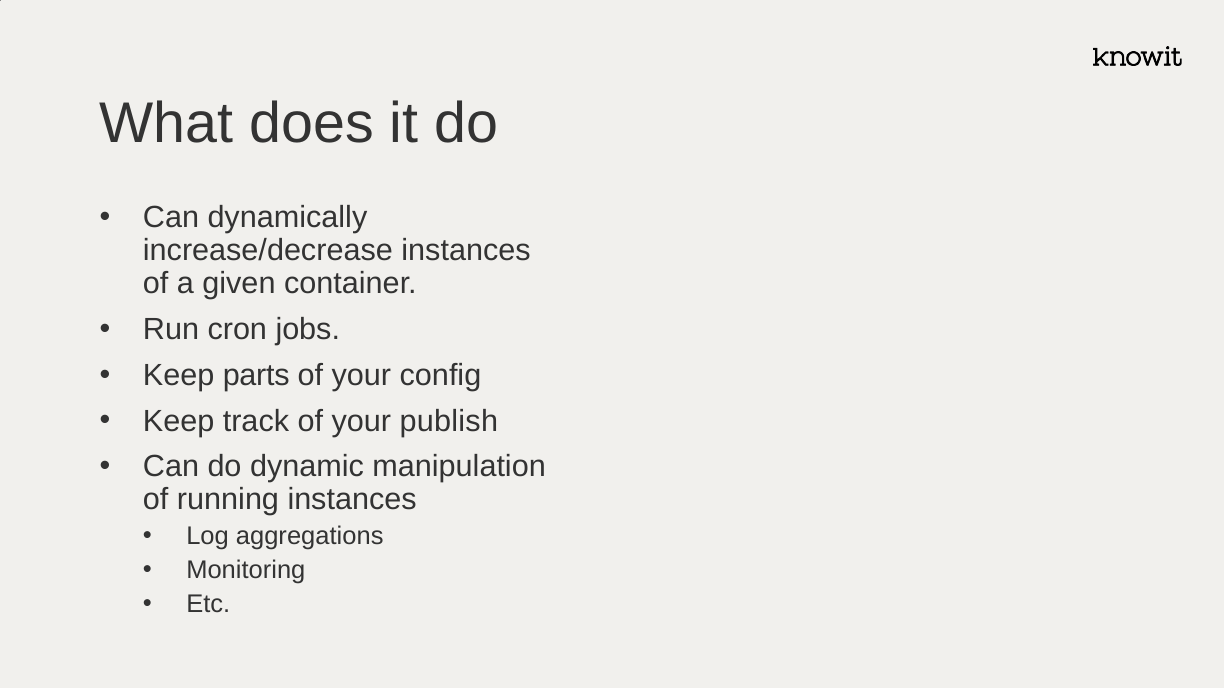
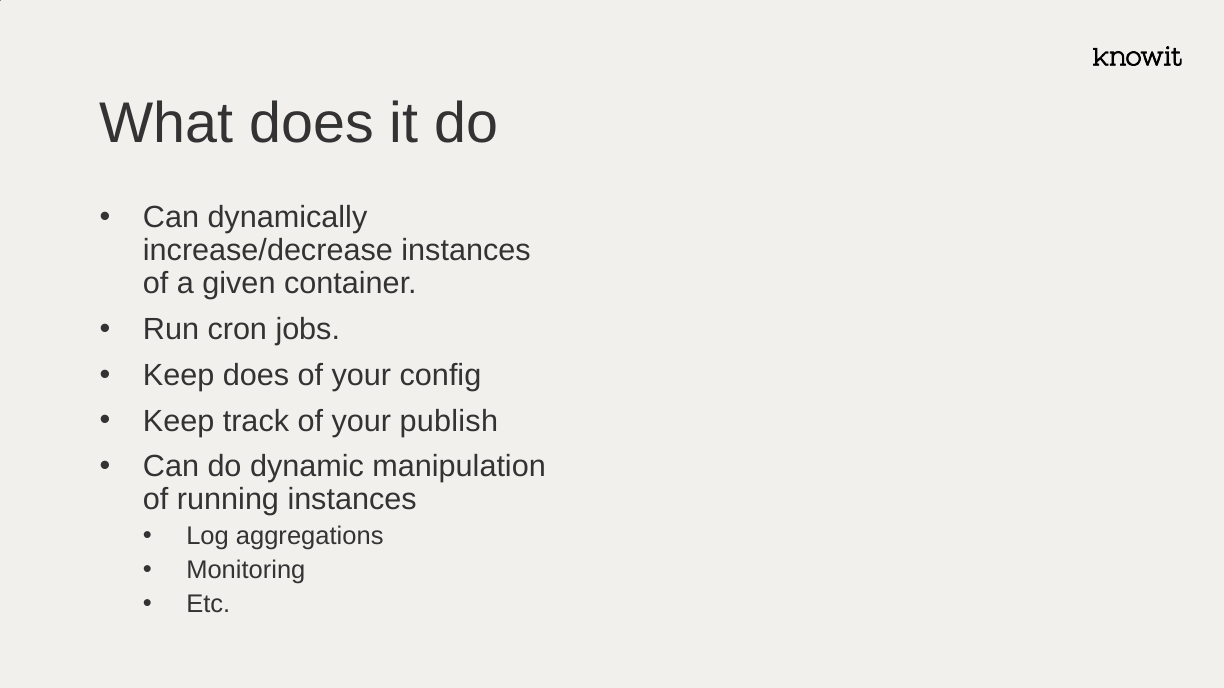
Keep parts: parts -> does
